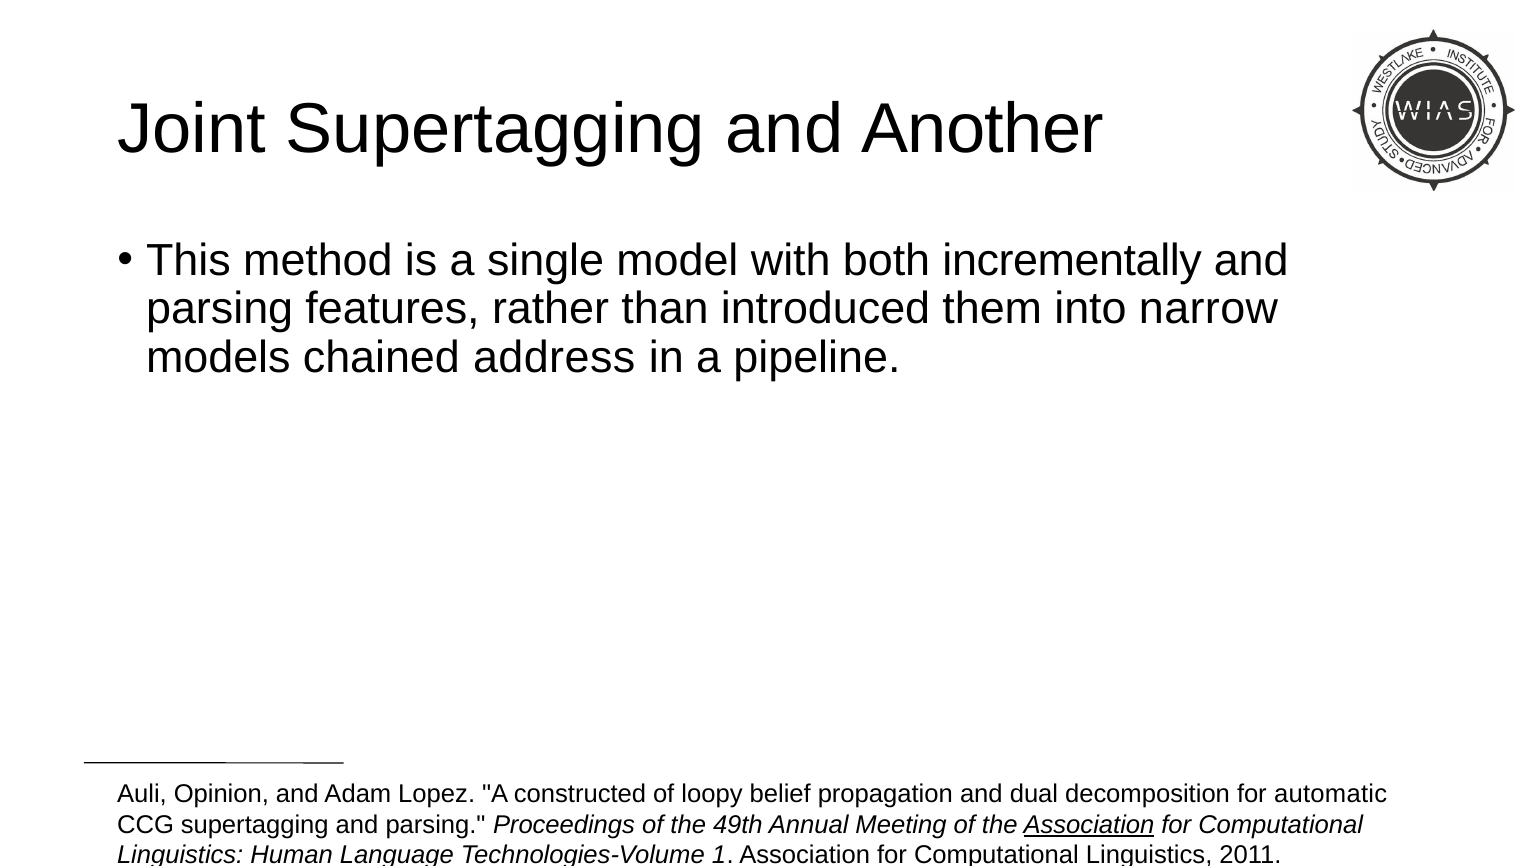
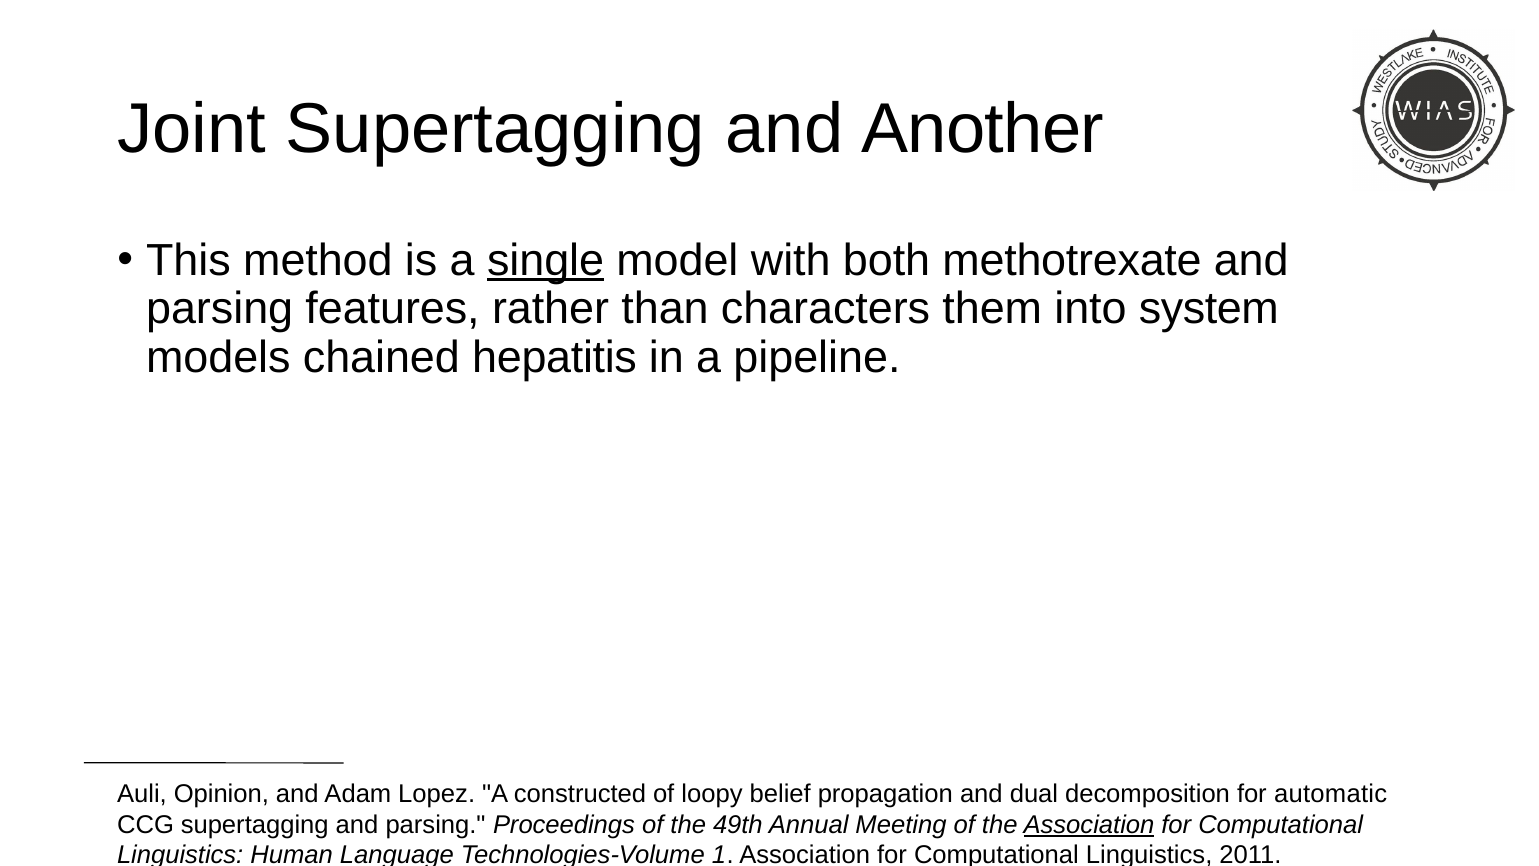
single underline: none -> present
incrementally: incrementally -> methotrexate
introduced: introduced -> characters
narrow: narrow -> system
address: address -> hepatitis
